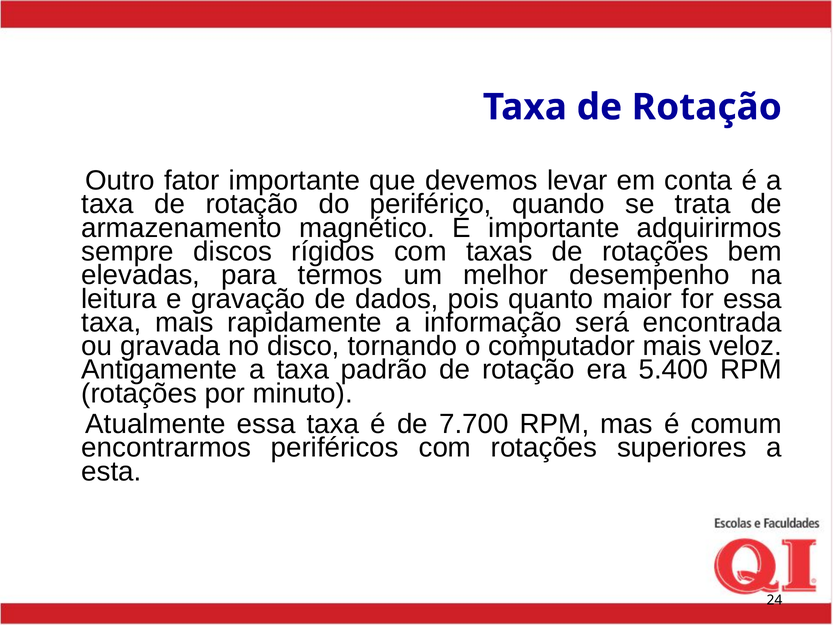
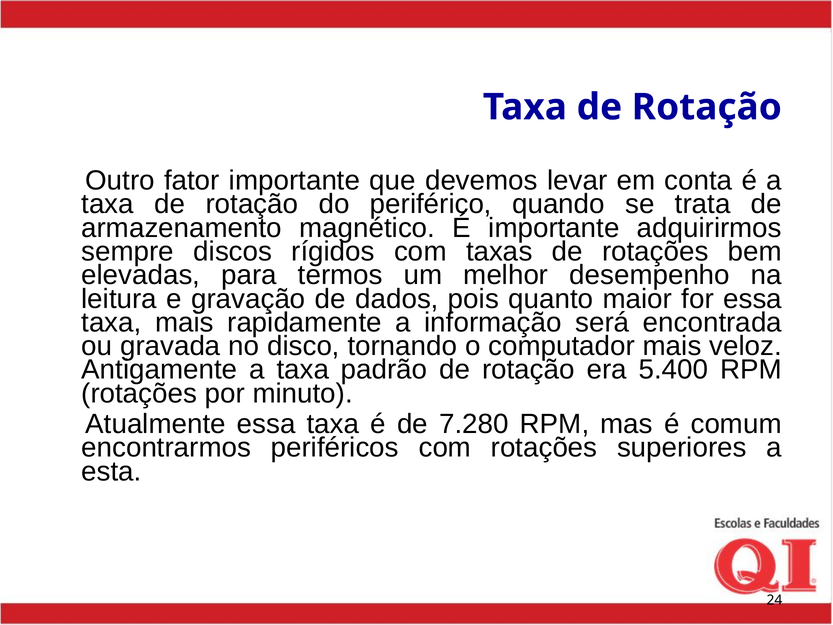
7.700: 7.700 -> 7.280
